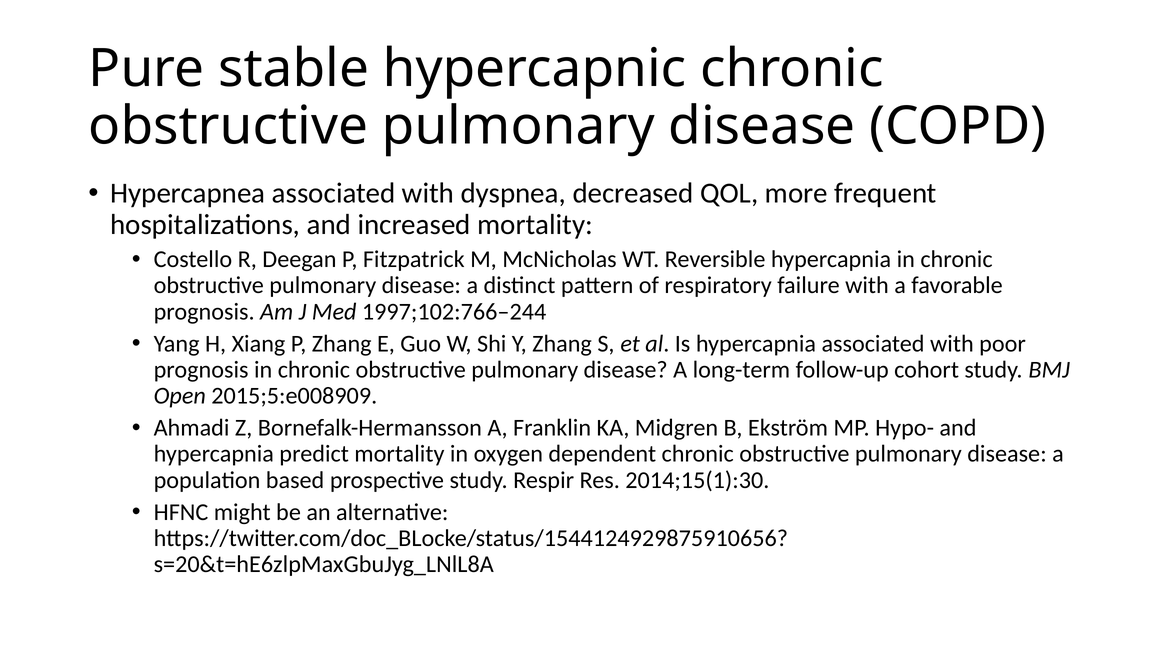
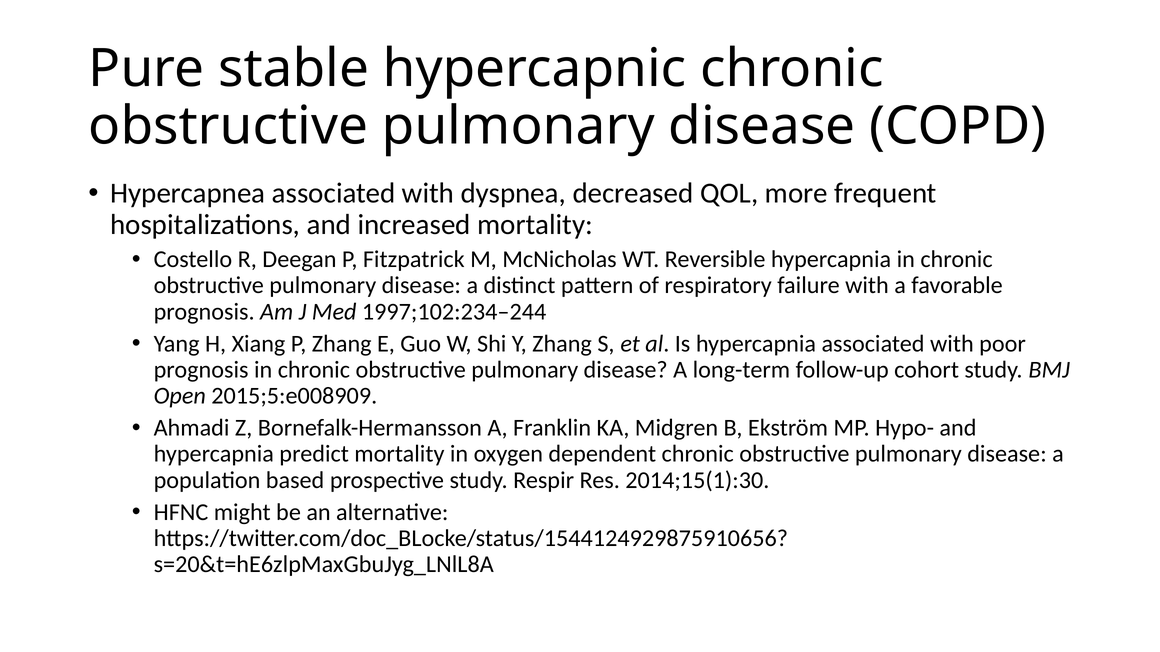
1997;102:766–244: 1997;102:766–244 -> 1997;102:234–244
